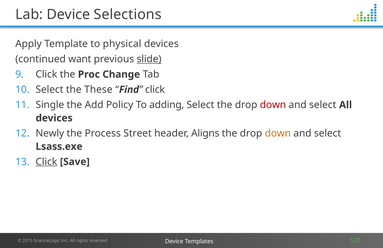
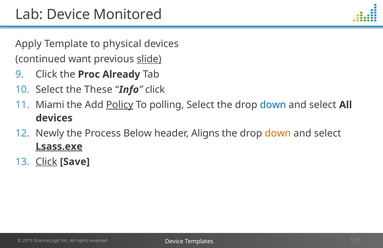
Selections: Selections -> Monitored
Change: Change -> Already
Find: Find -> Info
Single: Single -> Miami
Policy underline: none -> present
adding: adding -> polling
down at (273, 105) colour: red -> blue
Street: Street -> Below
Lsass.exe underline: none -> present
